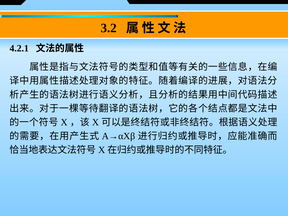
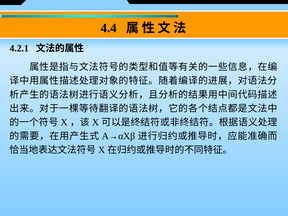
3.2: 3.2 -> 4.4
